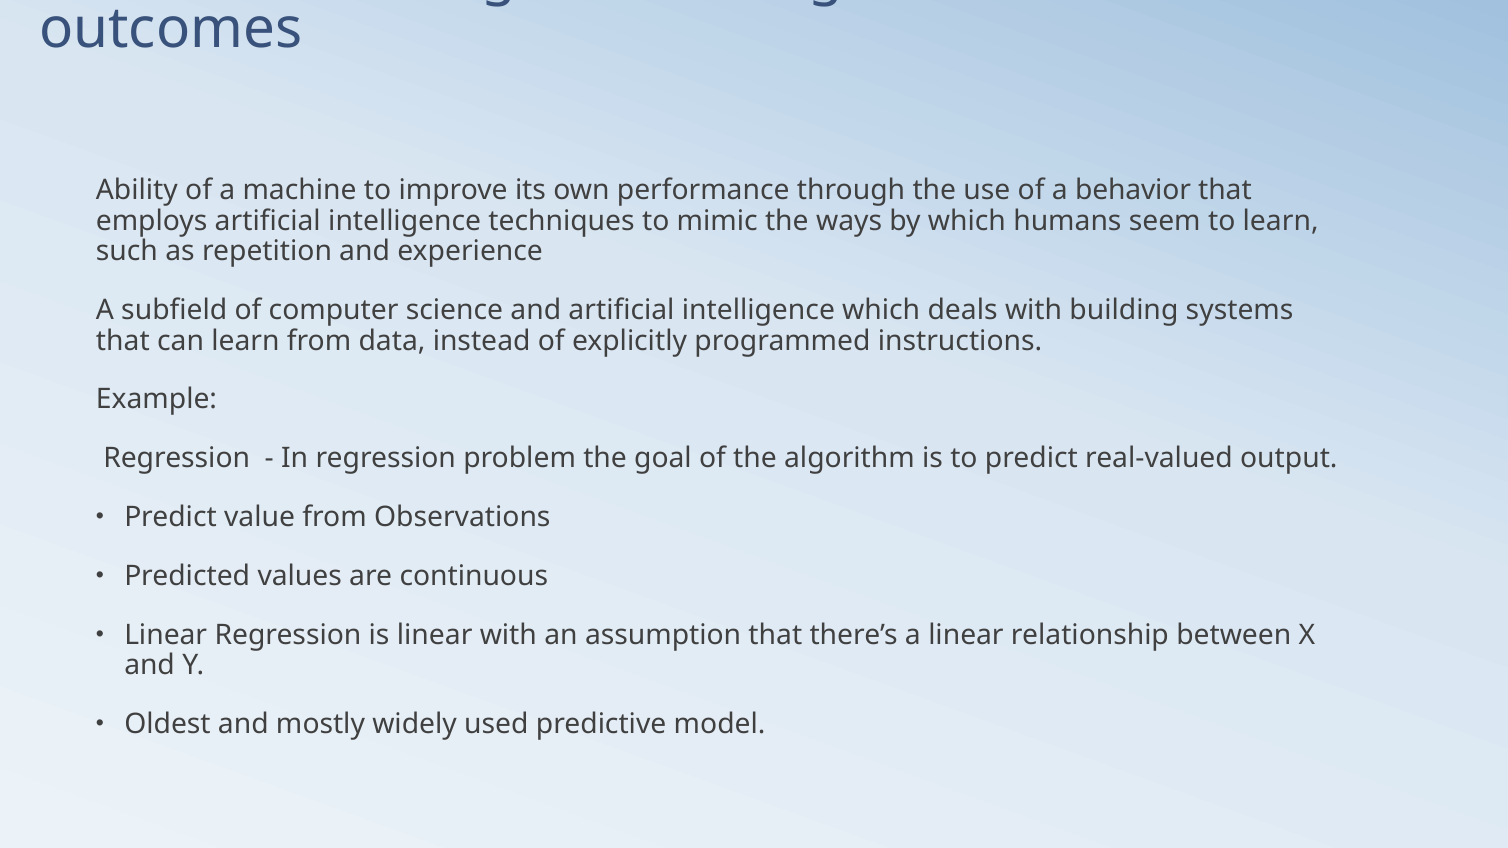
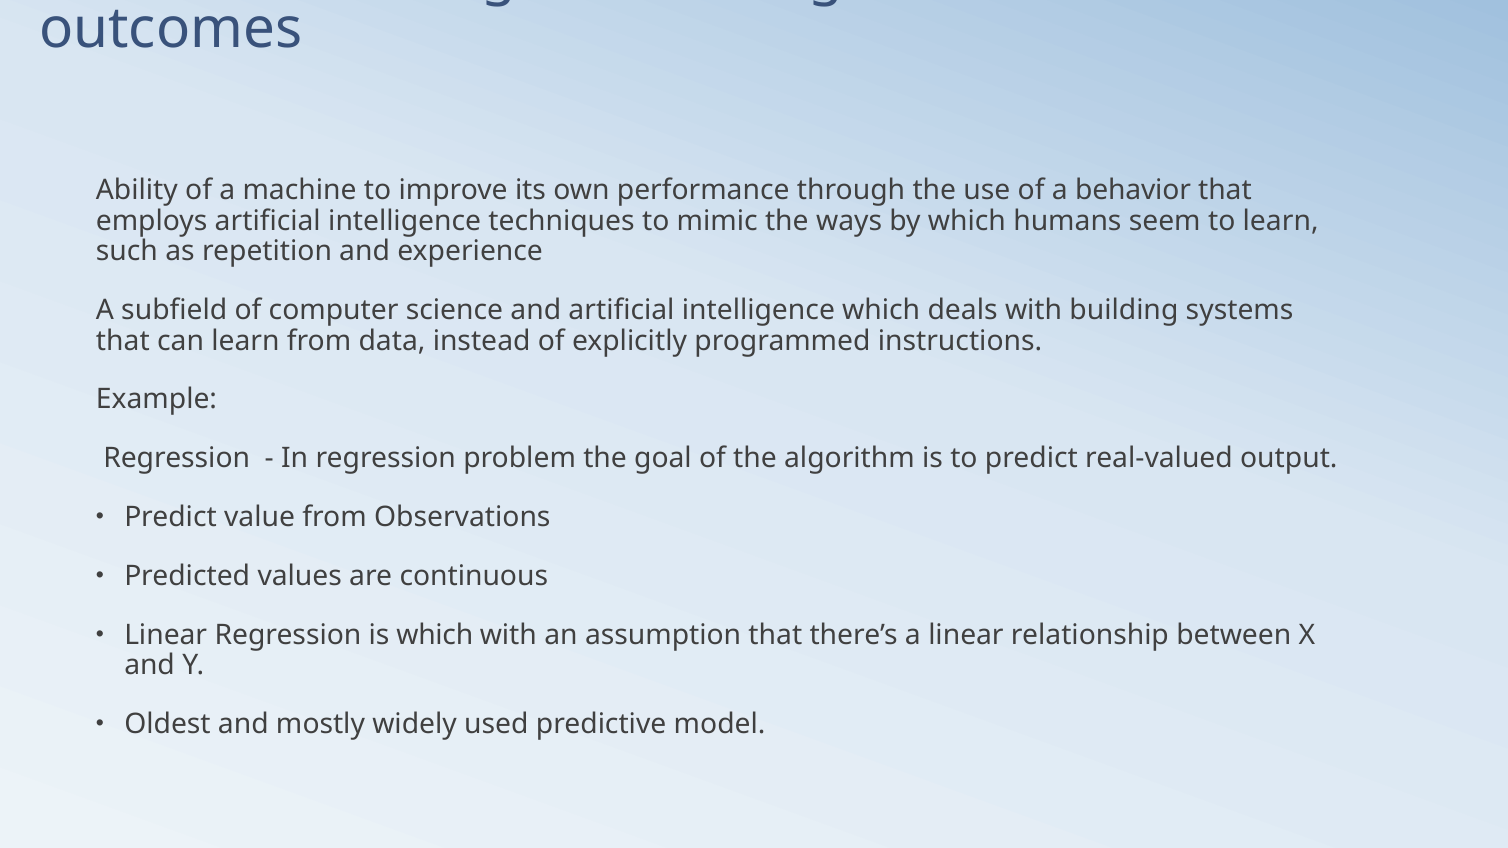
is linear: linear -> which
